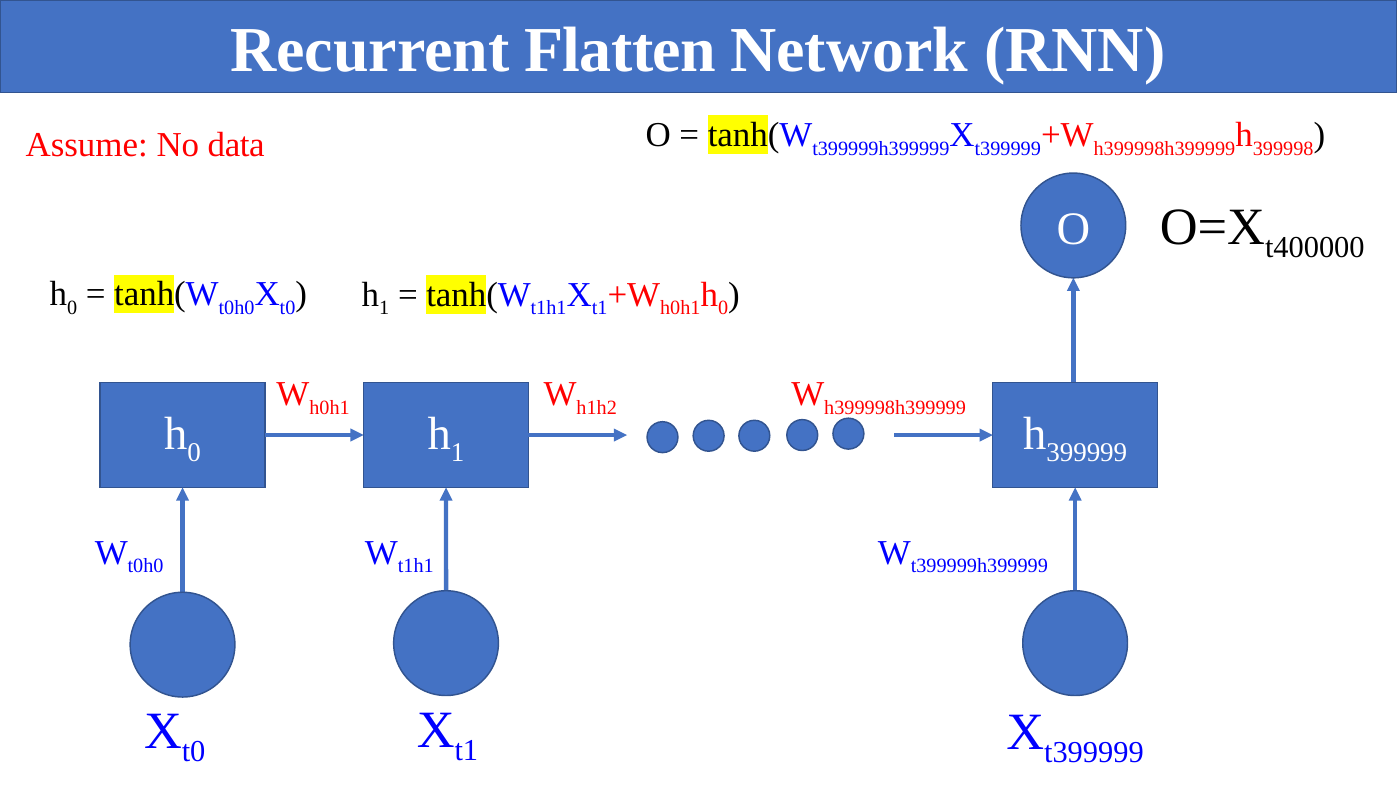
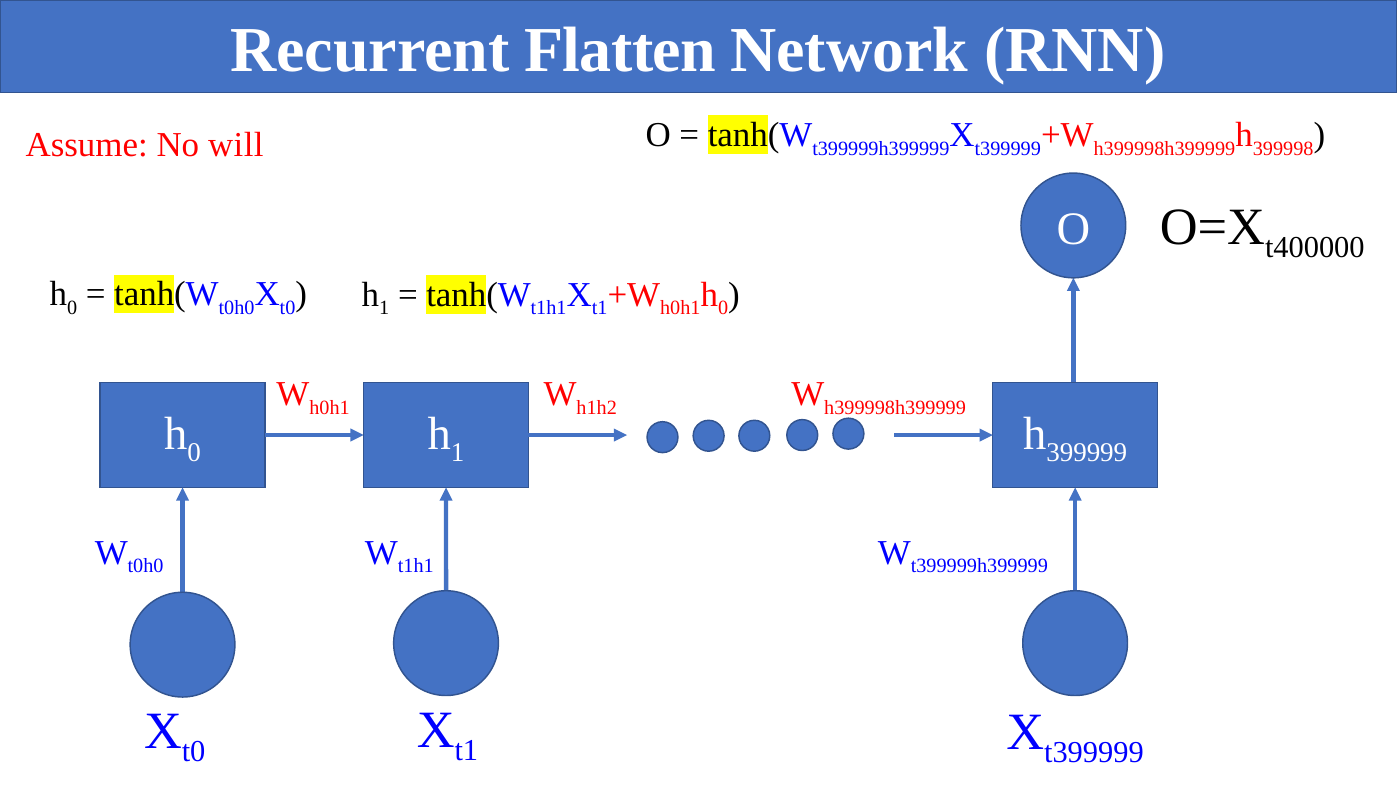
data: data -> will
